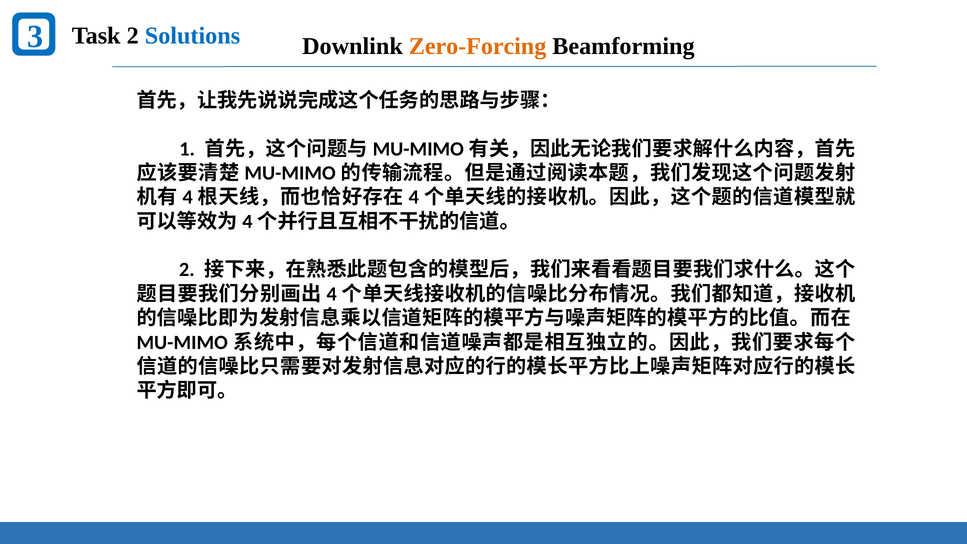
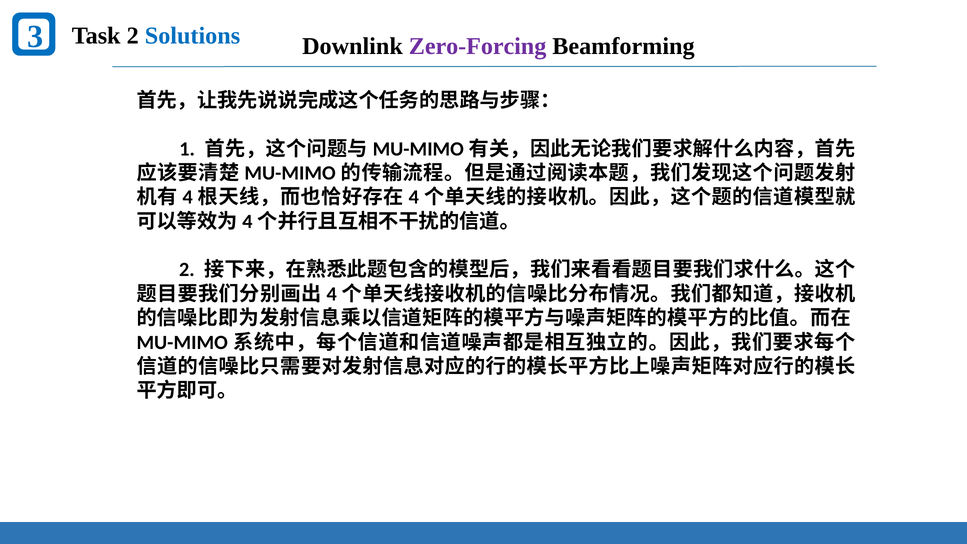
Zero-Forcing colour: orange -> purple
